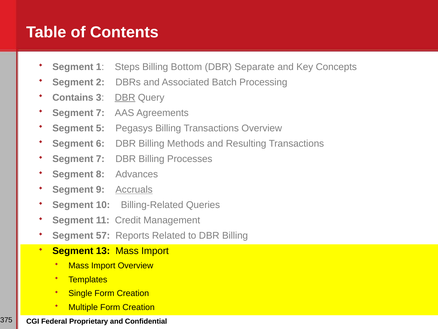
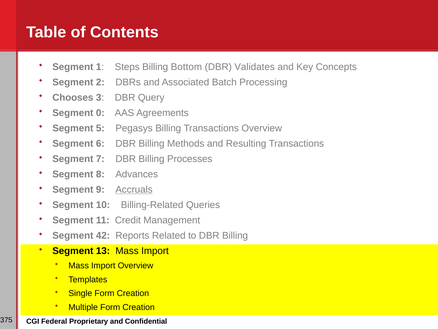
Separate: Separate -> Validates
Contains: Contains -> Chooses
DBR at (125, 97) underline: present -> none
7 at (100, 113): 7 -> 0
57: 57 -> 42
